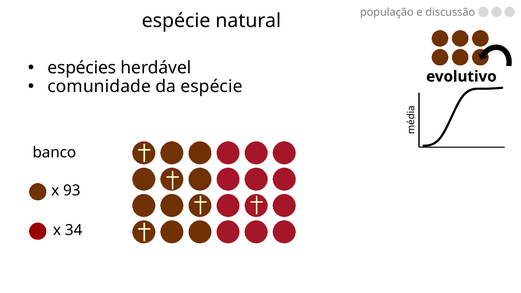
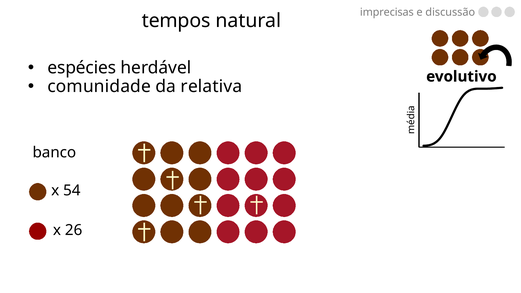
população: população -> imprecisas
espécie at (176, 21): espécie -> tempos
da espécie: espécie -> relativa
93: 93 -> 54
34: 34 -> 26
